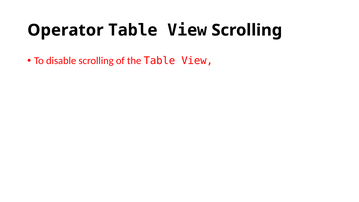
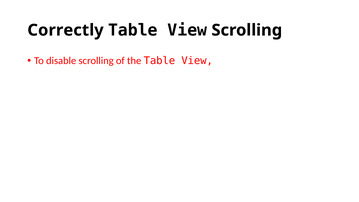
Operator: Operator -> Correctly
